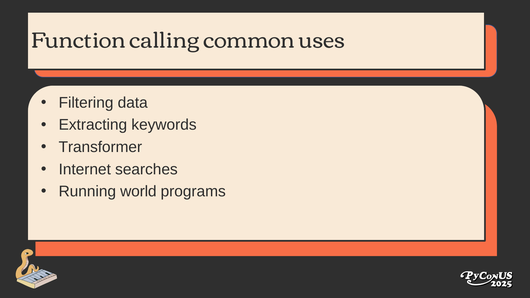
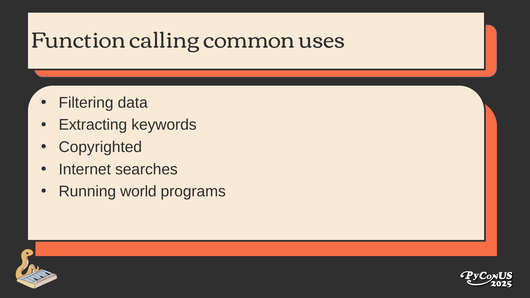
Transformer: Transformer -> Copyrighted
